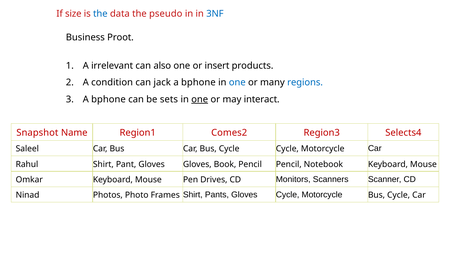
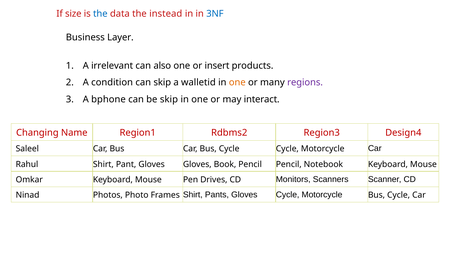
pseudo: pseudo -> instead
Proot: Proot -> Layer
can jack: jack -> skip
bphone at (198, 83): bphone -> walletid
one at (237, 83) colour: blue -> orange
regions colour: blue -> purple
be sets: sets -> skip
one at (200, 99) underline: present -> none
Snapshot: Snapshot -> Changing
Comes2: Comes2 -> Rdbms2
Selects4: Selects4 -> Design4
